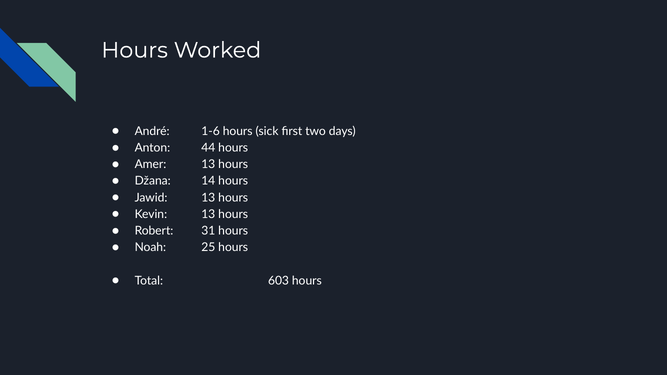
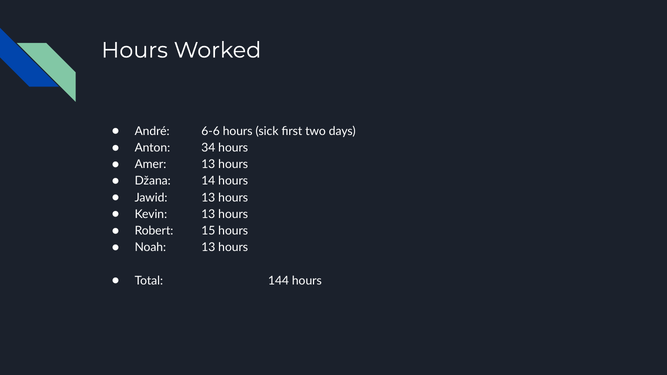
1-6: 1-6 -> 6-6
44: 44 -> 34
31: 31 -> 15
Noah 25: 25 -> 13
603: 603 -> 144
